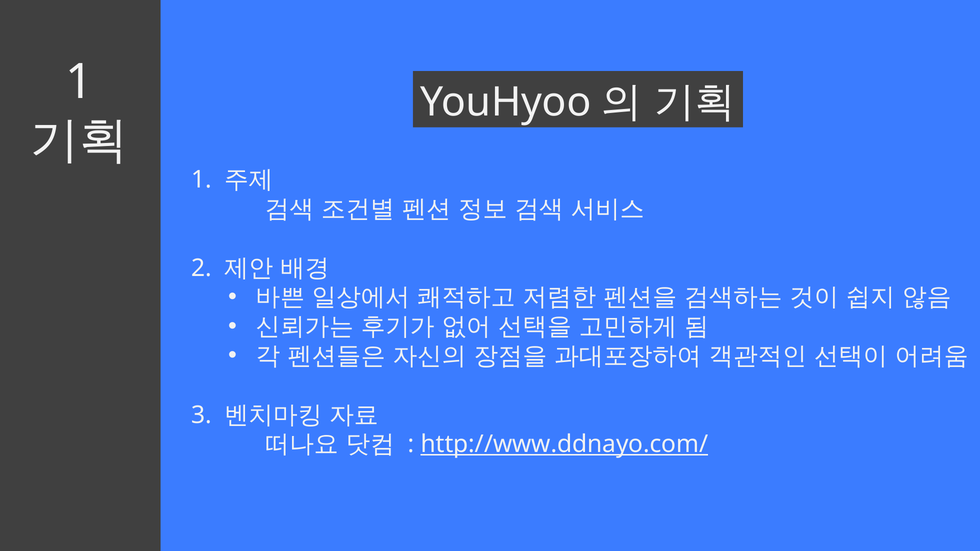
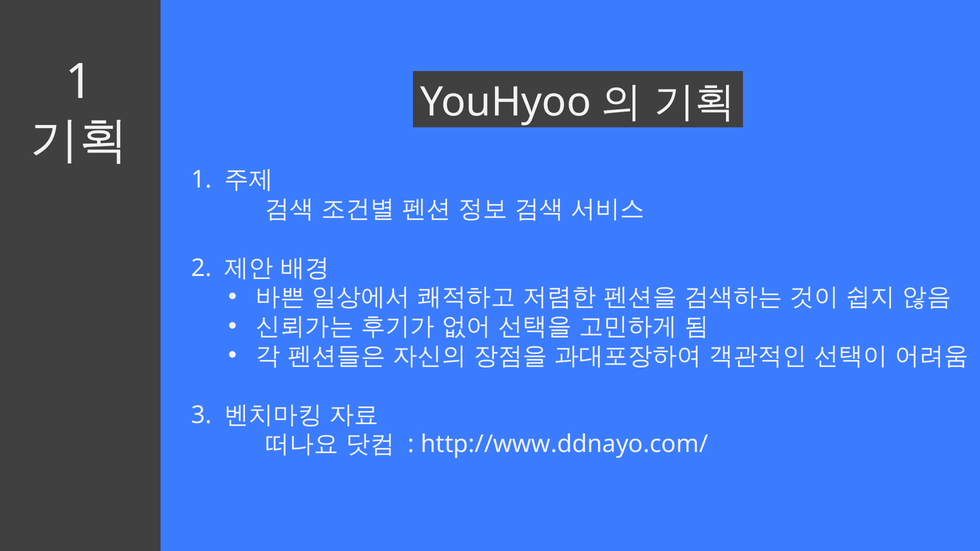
http://www.ddnayo.com/ underline: present -> none
